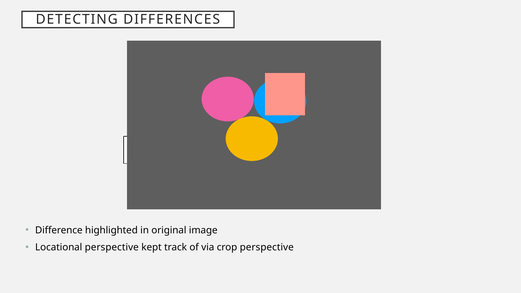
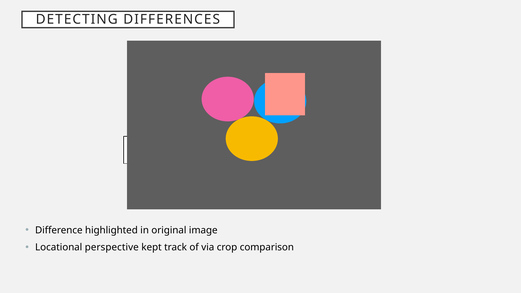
crop perspective: perspective -> comparison
